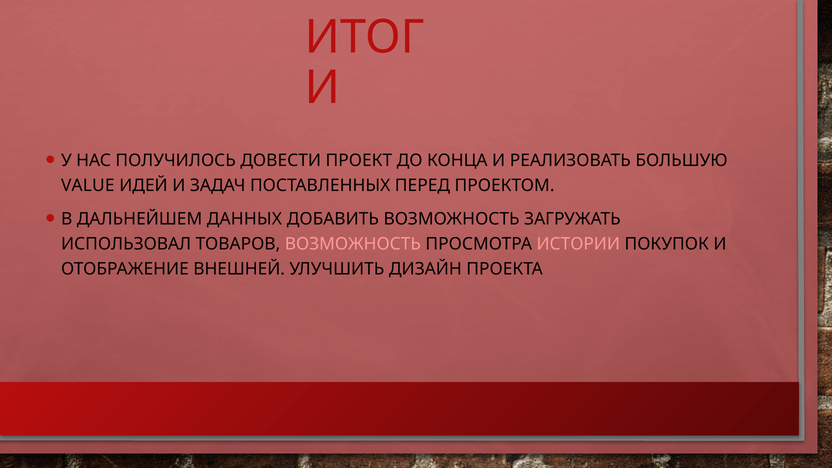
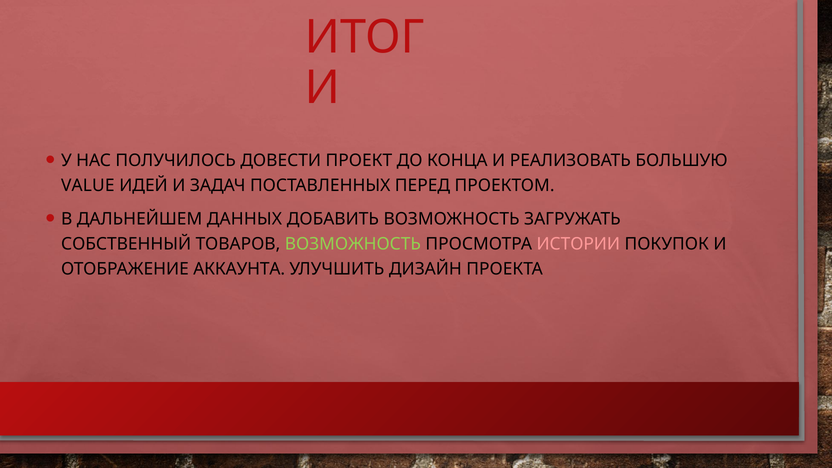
ИСПОЛЬЗОВАЛ: ИСПОЛЬЗОВАЛ -> СОБСТВЕННЫЙ
ВОЗМОЖНОСТЬ at (353, 244) colour: pink -> light green
ВНЕШНЕЙ: ВНЕШНЕЙ -> АККАУНТА
